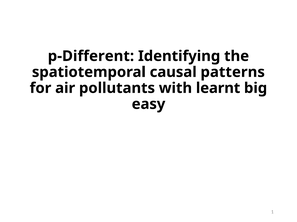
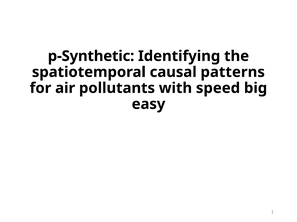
p-Different: p-Different -> p-Synthetic
learnt: learnt -> speed
